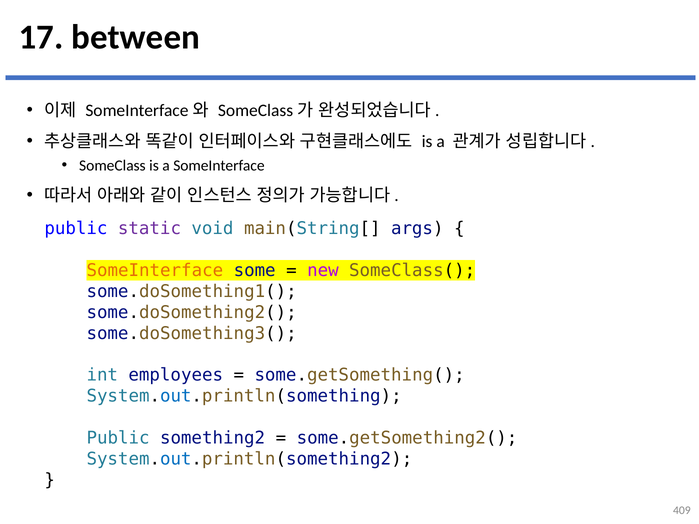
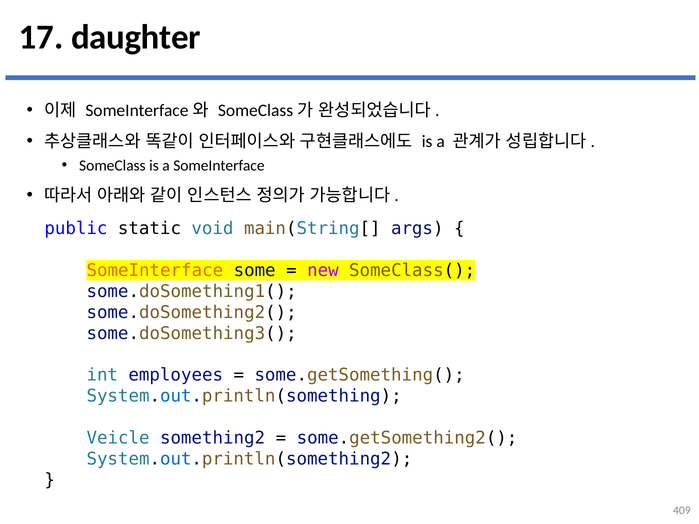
between: between -> daughter
static colour: purple -> black
Public at (118, 438): Public -> Veicle
